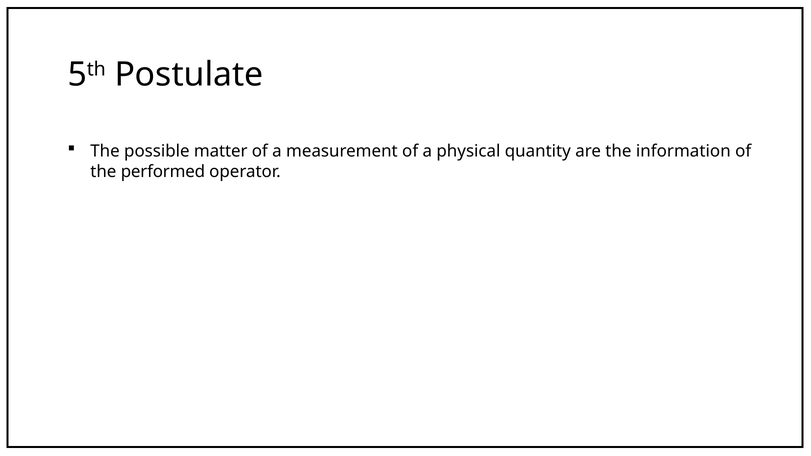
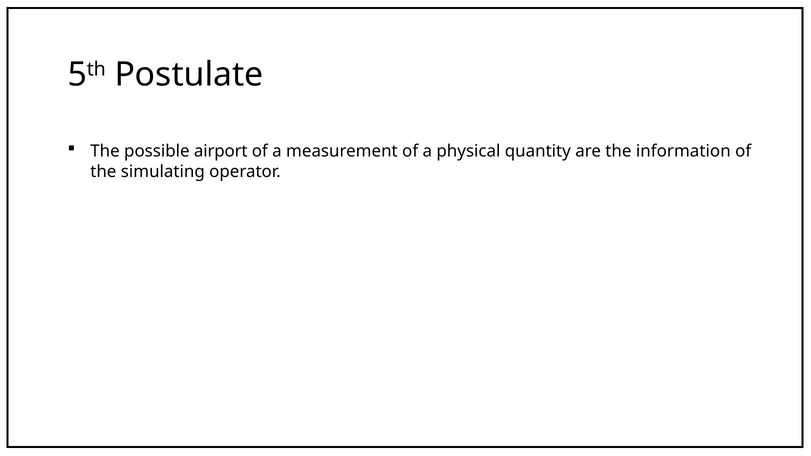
matter: matter -> airport
performed: performed -> simulating
